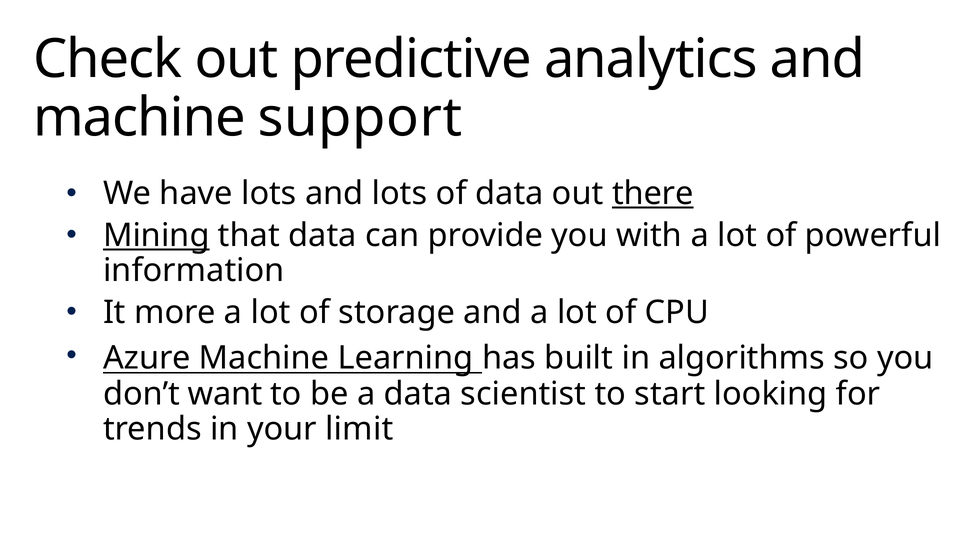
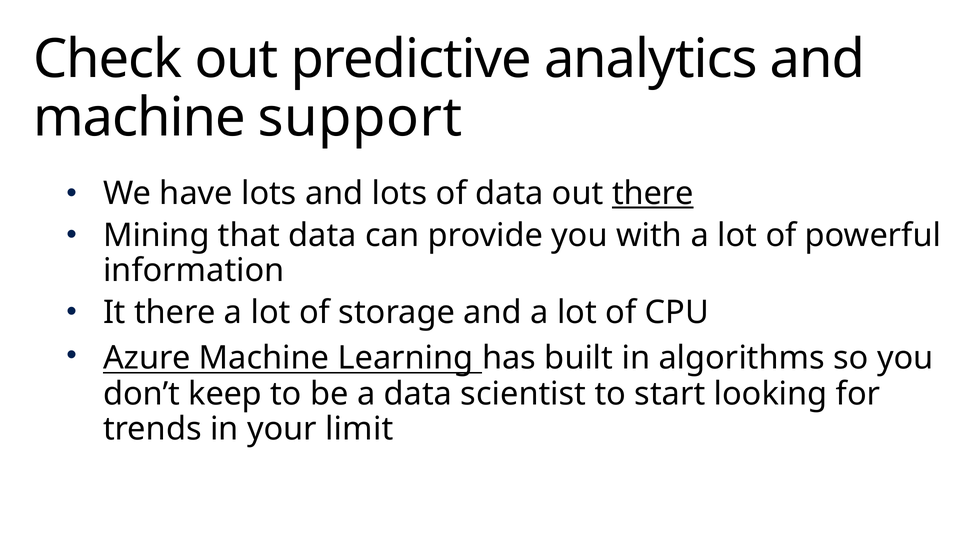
Mining underline: present -> none
It more: more -> there
want: want -> keep
